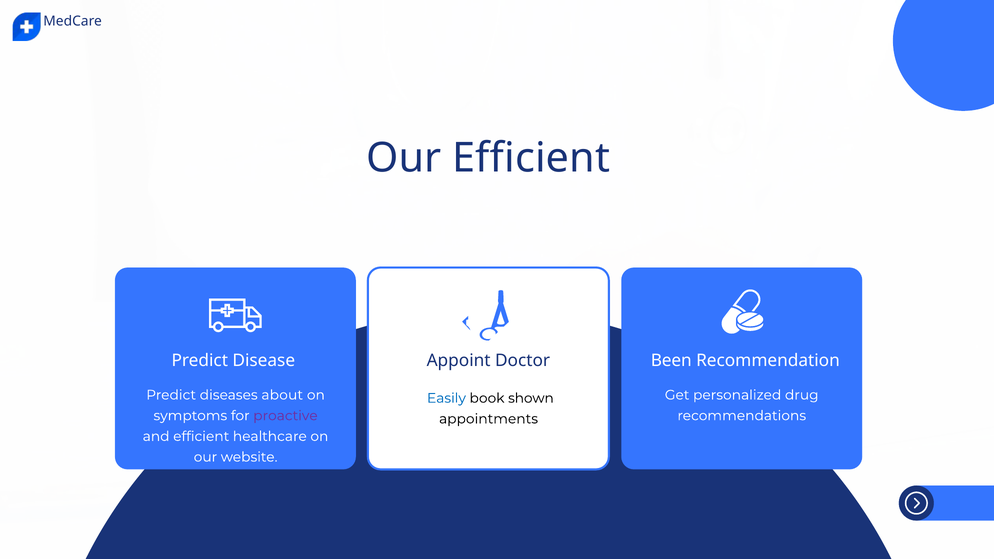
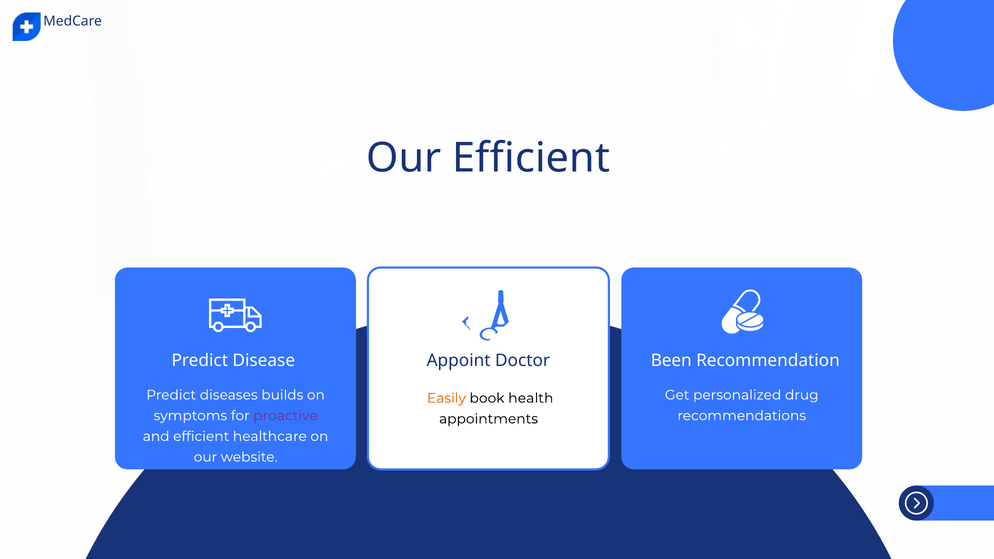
about: about -> builds
Easily colour: blue -> orange
shown: shown -> health
